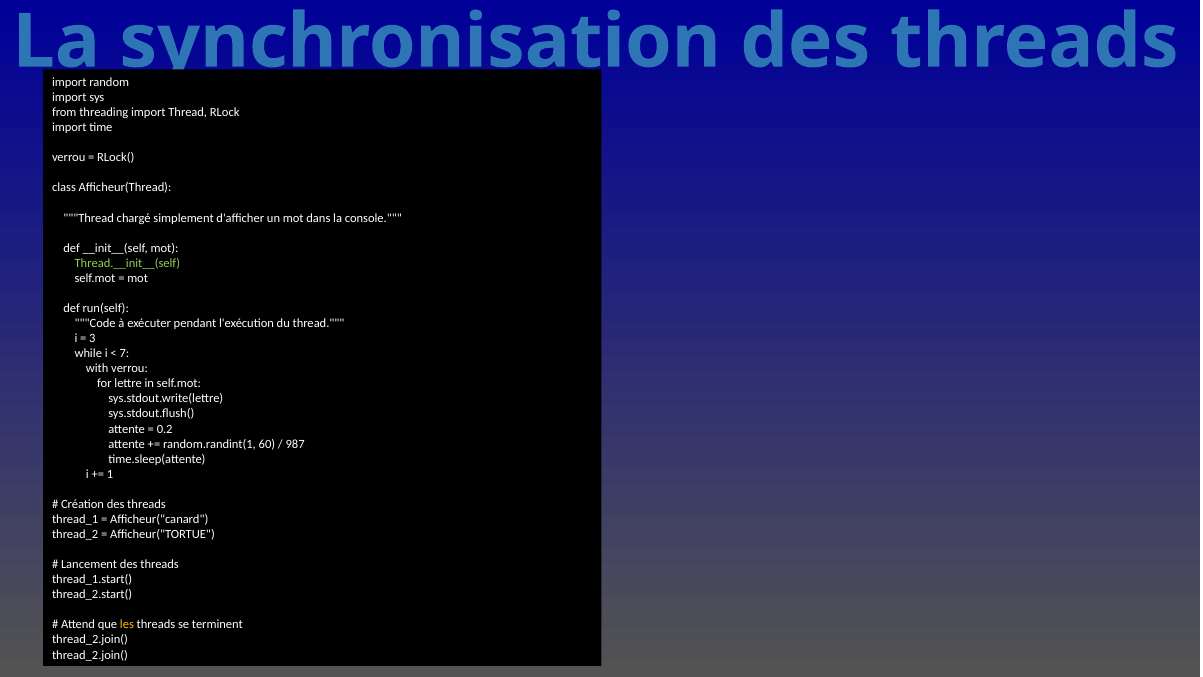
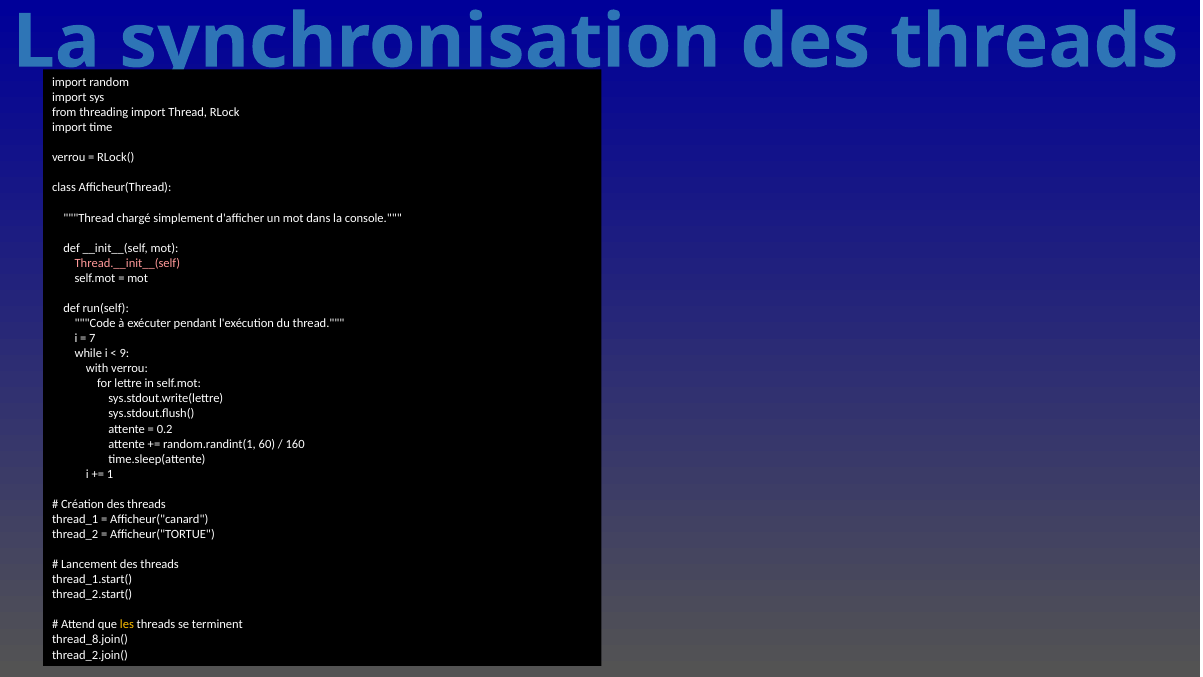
Thread.__init__(self colour: light green -> pink
3: 3 -> 7
7: 7 -> 9
987: 987 -> 160
thread_2.join( at (90, 640): thread_2.join( -> thread_8.join(
